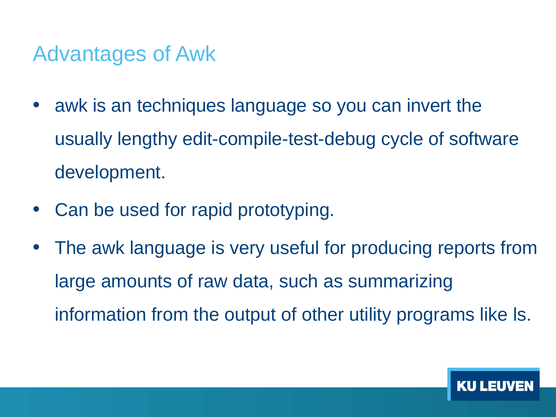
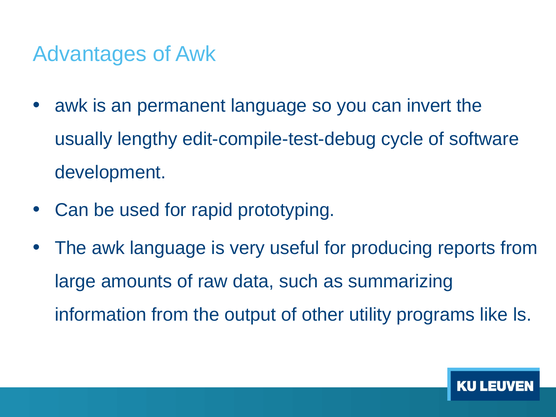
techniques: techniques -> permanent
